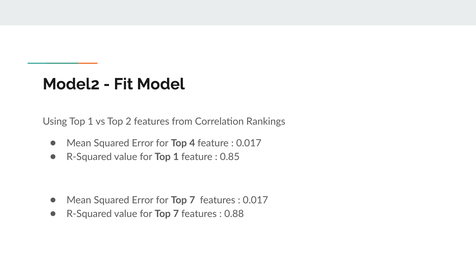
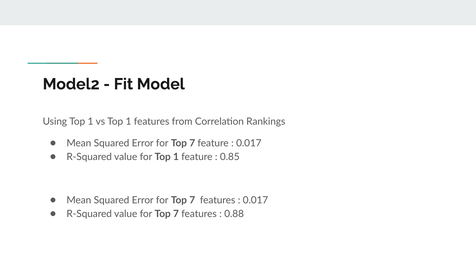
vs Top 2: 2 -> 1
4 at (192, 143): 4 -> 7
